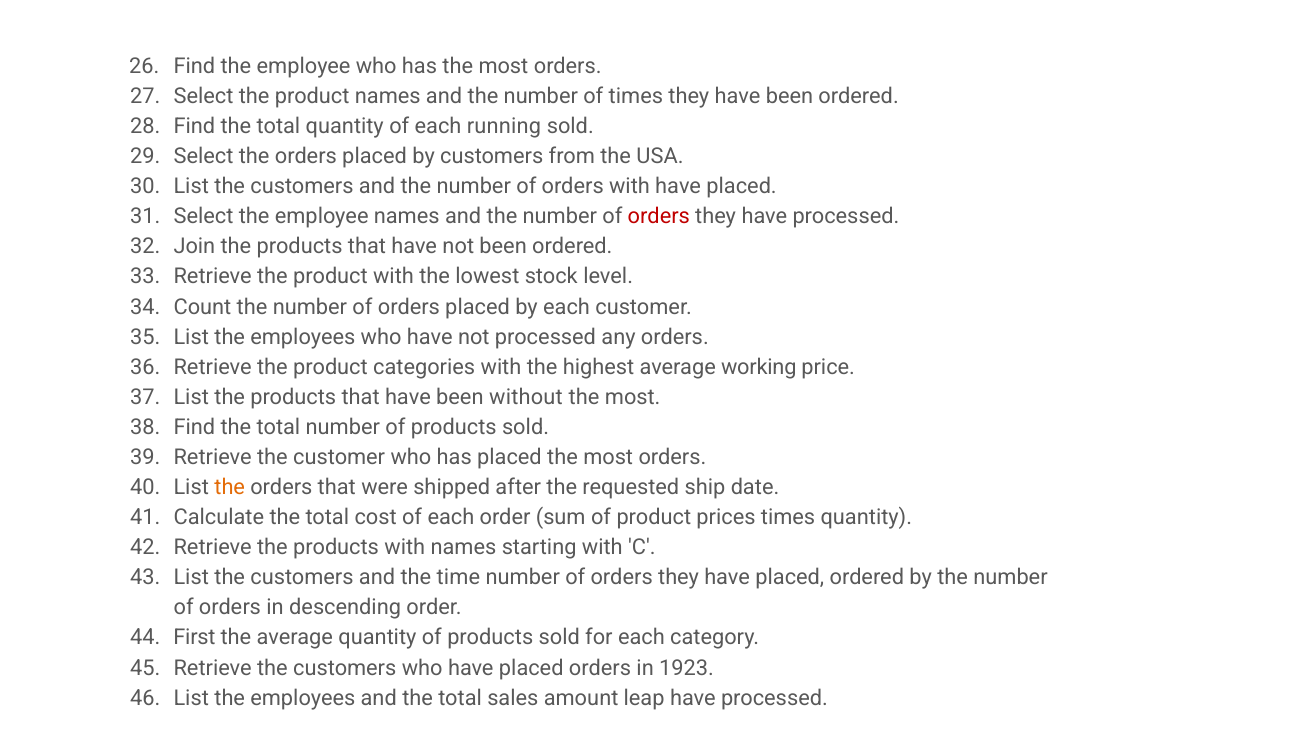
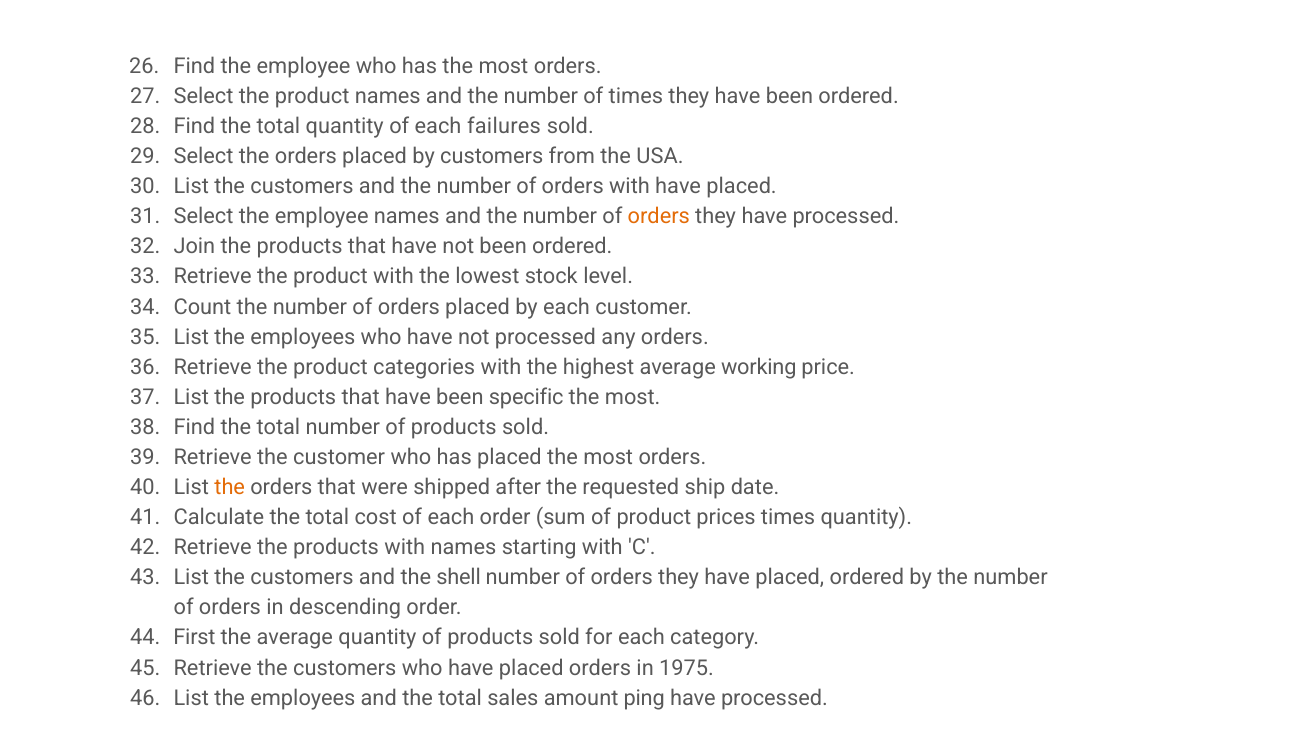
running: running -> failures
orders at (659, 217) colour: red -> orange
without: without -> specific
time: time -> shell
1923: 1923 -> 1975
leap: leap -> ping
